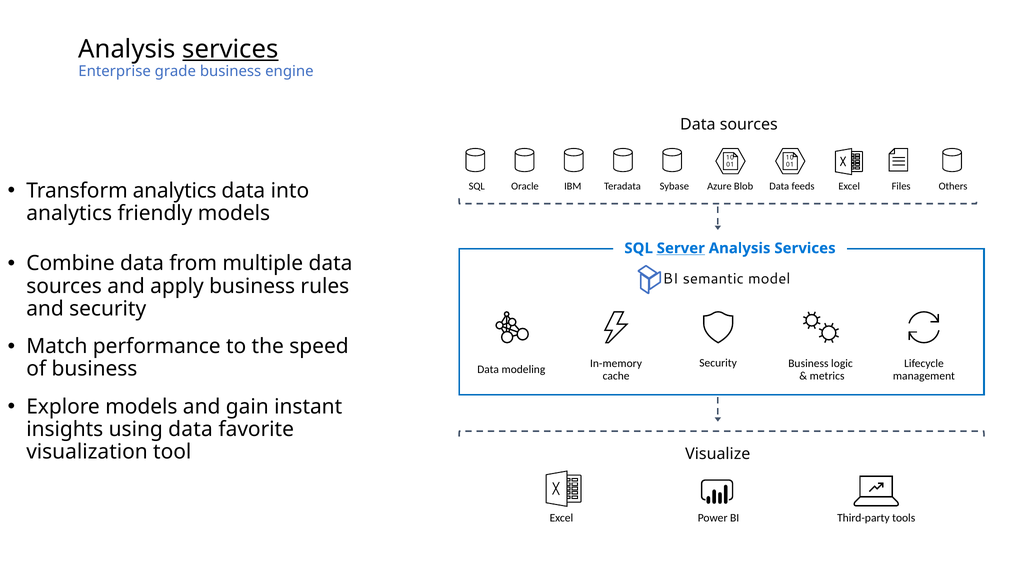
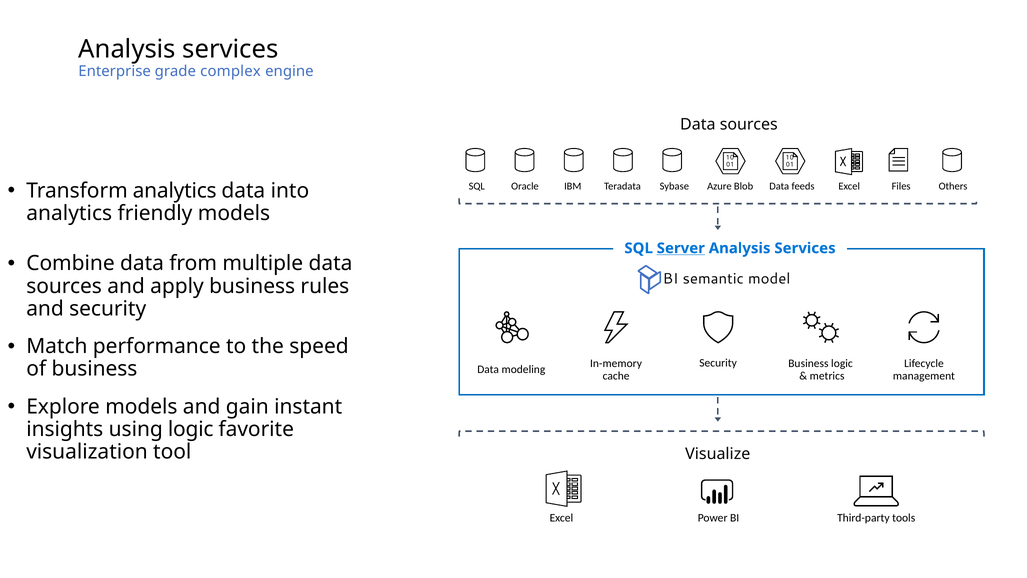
services at (231, 49) underline: present -> none
grade business: business -> complex
using data: data -> logic
